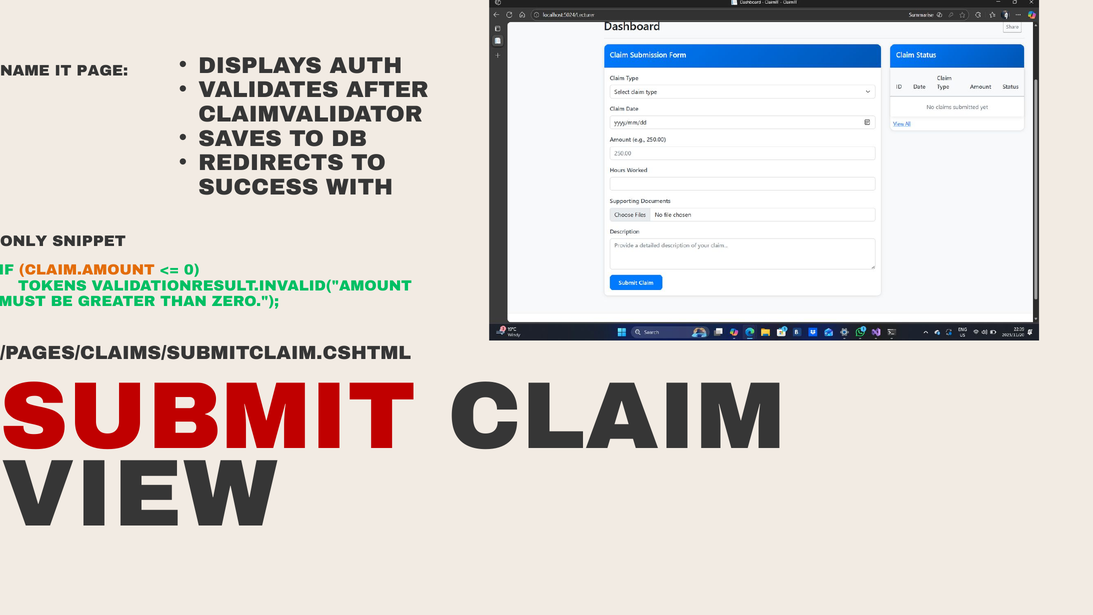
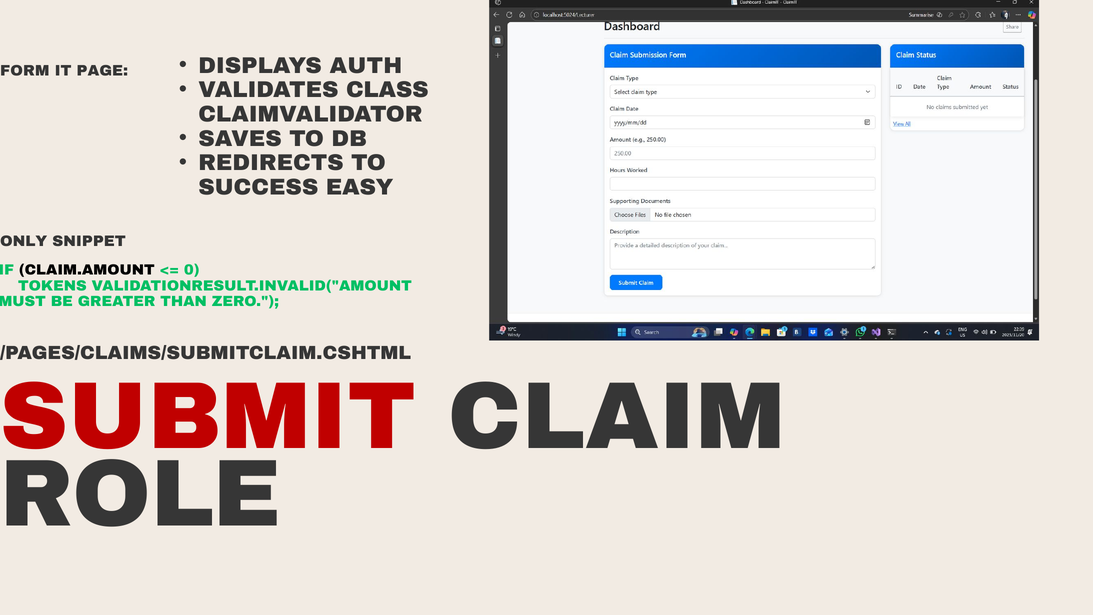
NAME: NAME -> FORM
AFTER: AFTER -> CLASS
WITH: WITH -> EASY
CLAIM.AMOUNT colour: orange -> black
VIEW: VIEW -> ROLE
